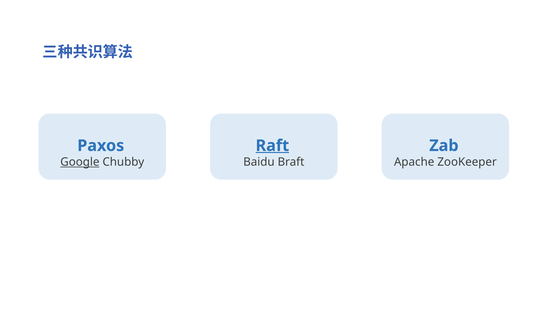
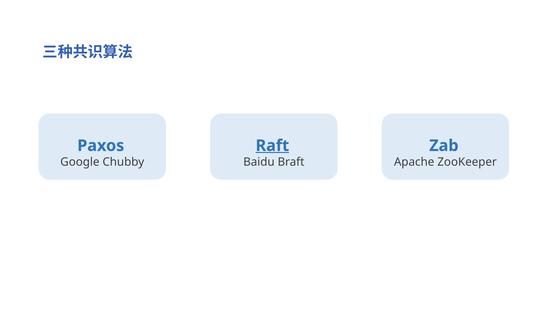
Google underline: present -> none
